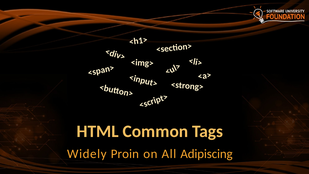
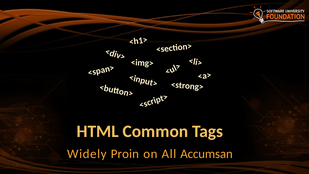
Adipiscing: Adipiscing -> Accumsan
